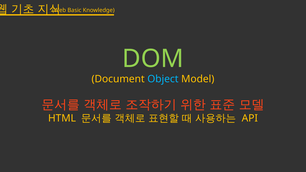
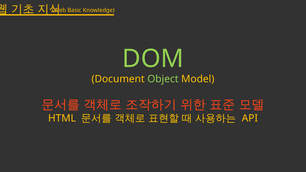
Object colour: light blue -> light green
